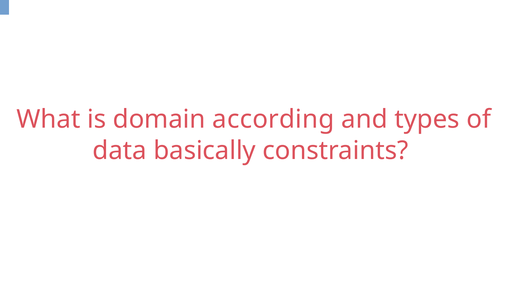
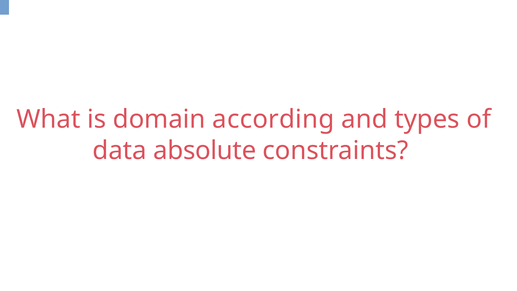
basically: basically -> absolute
